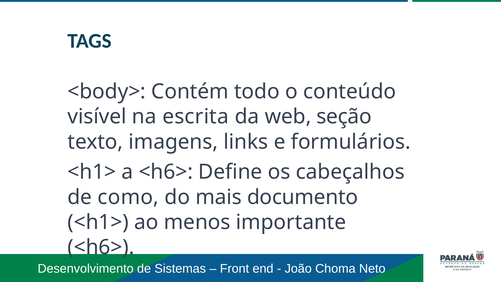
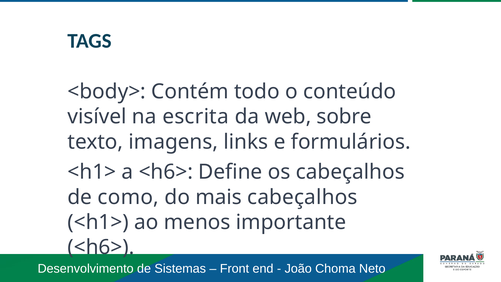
seção: seção -> sobre
mais documento: documento -> cabeçalhos
